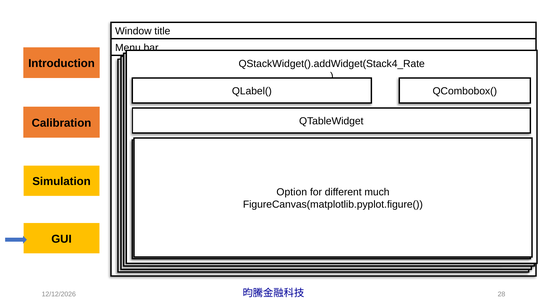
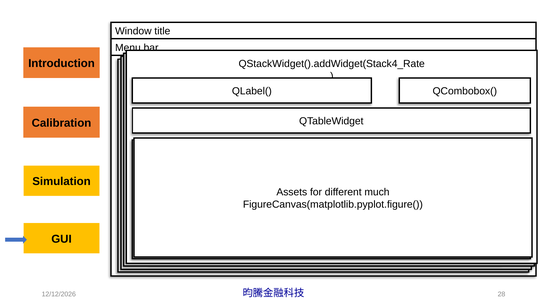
Option at (292, 192): Option -> Assets
